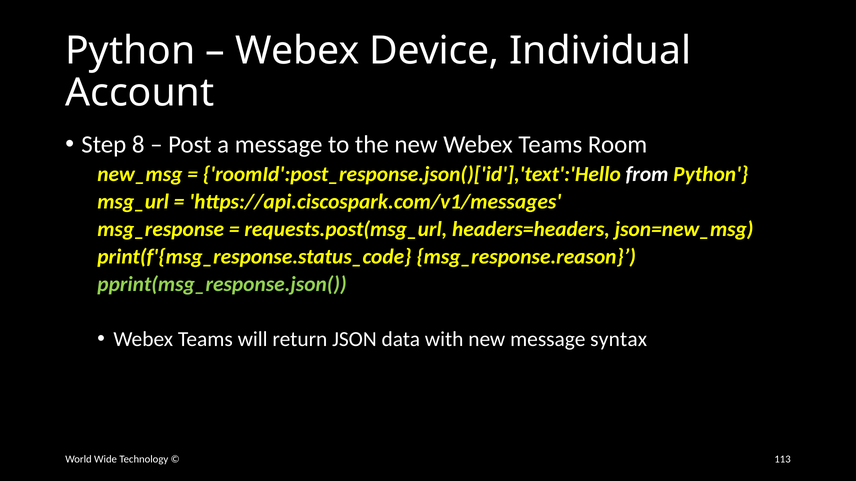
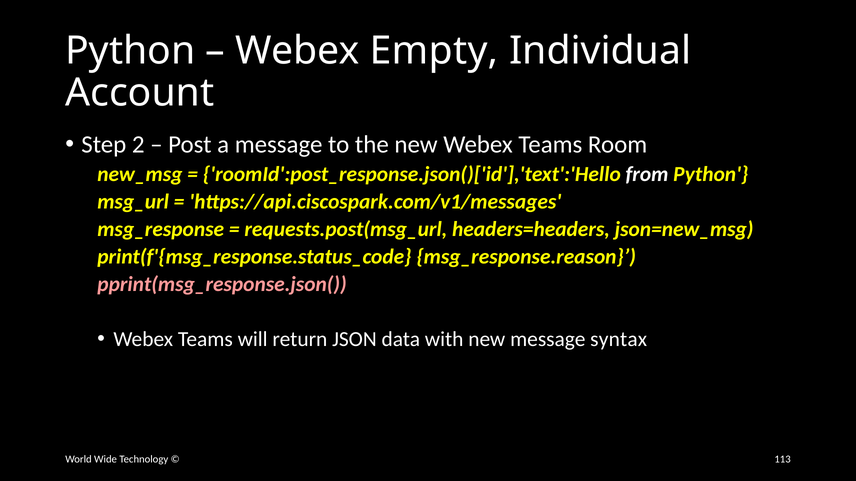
Device: Device -> Empty
8: 8 -> 2
pprint(msg_response.json( colour: light green -> pink
